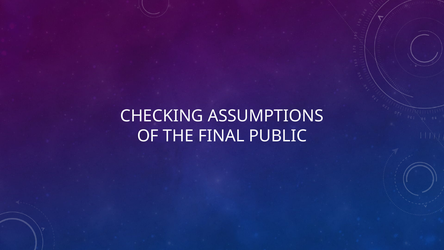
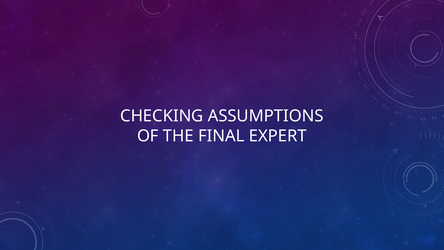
PUBLIC: PUBLIC -> EXPERT
